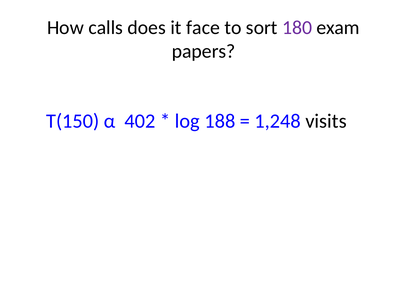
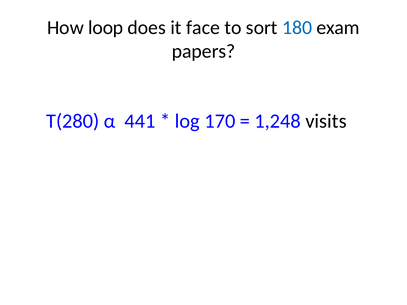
calls: calls -> loop
180 colour: purple -> blue
T(150: T(150 -> T(280
402: 402 -> 441
188: 188 -> 170
